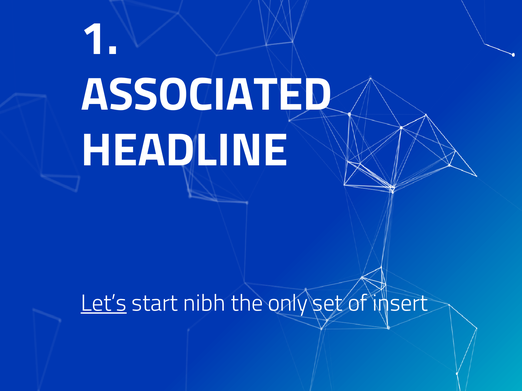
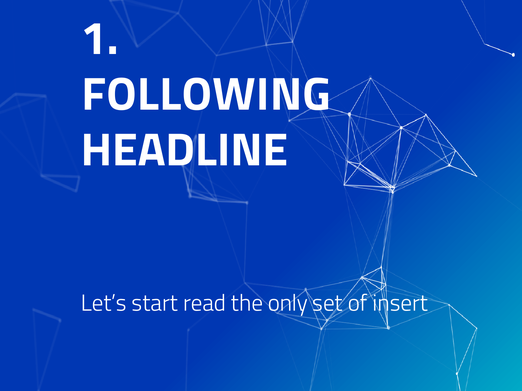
ASSOCIATED: ASSOCIATED -> FOLLOWING
Let’s underline: present -> none
nibh: nibh -> read
